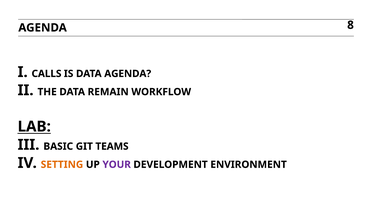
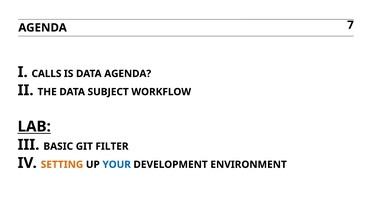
8: 8 -> 7
REMAIN: REMAIN -> SUBJECT
TEAMS: TEAMS -> FILTER
YOUR colour: purple -> blue
